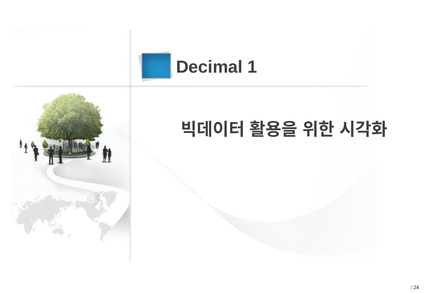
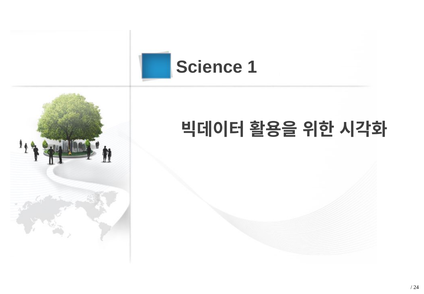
Decimal: Decimal -> Science
